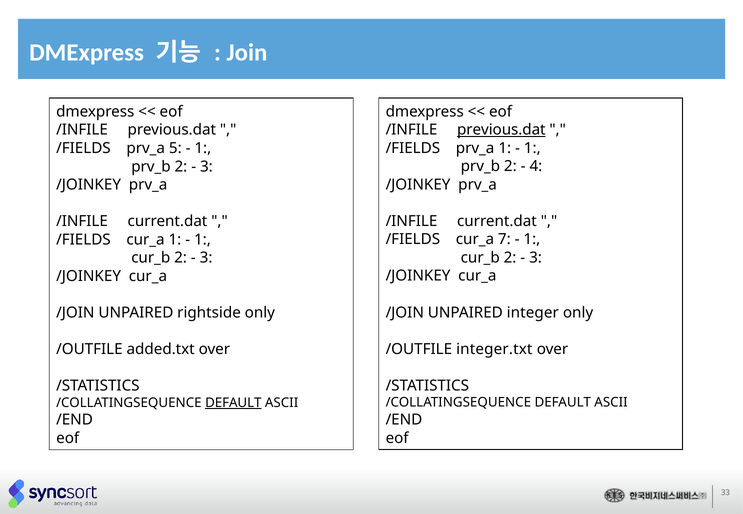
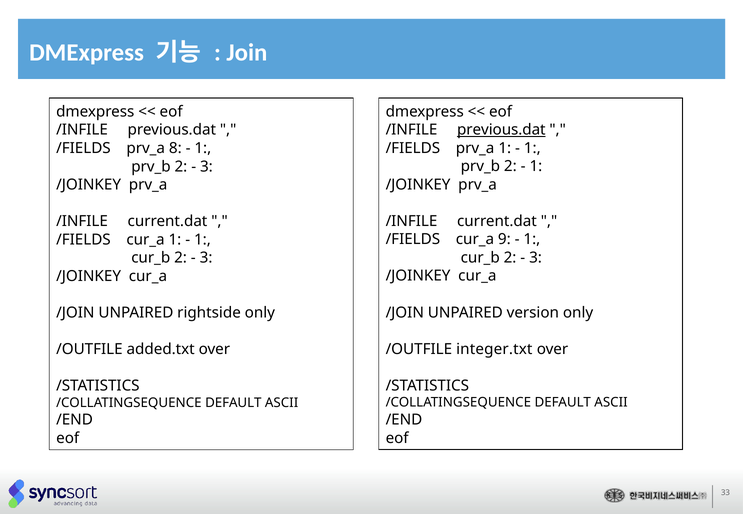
5: 5 -> 8
4 at (536, 166): 4 -> 1
7: 7 -> 9
integer: integer -> version
DEFAULT at (233, 403) underline: present -> none
